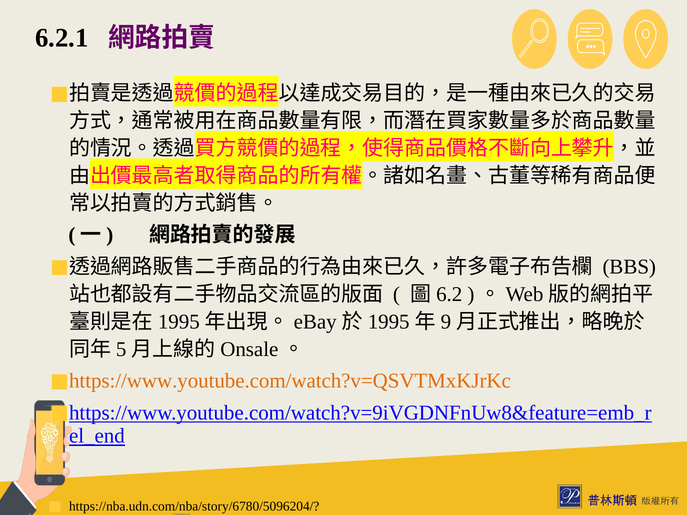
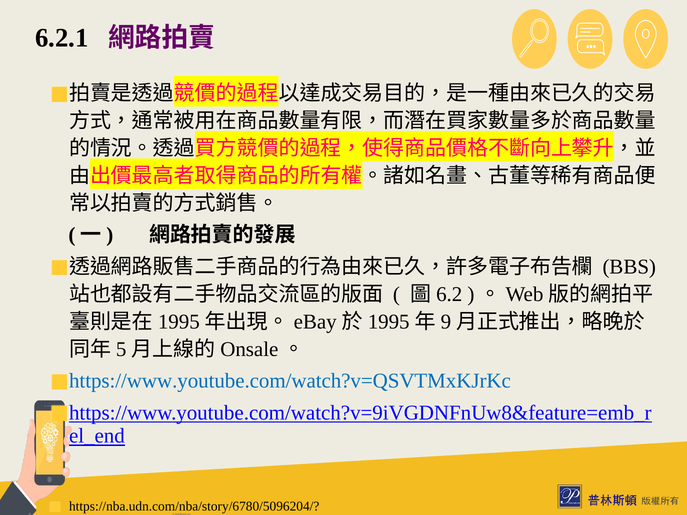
https://www.youtube.com/watch?v=QSVTMxKJrKc colour: orange -> blue
